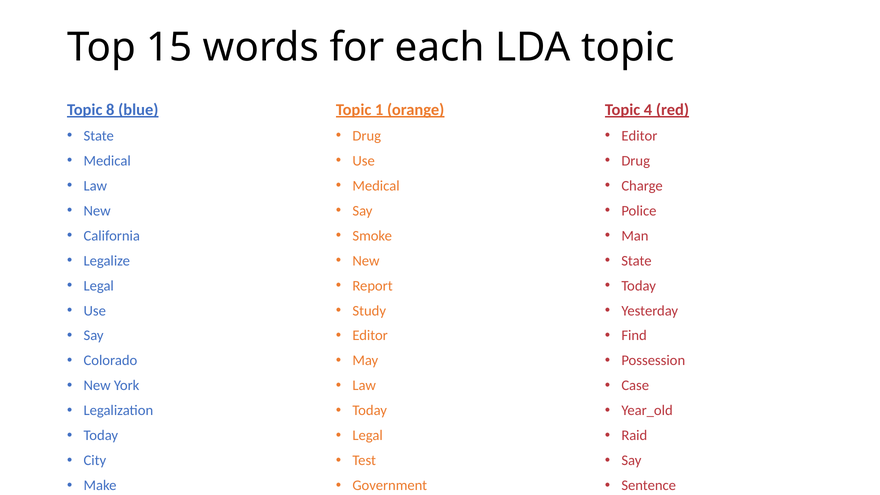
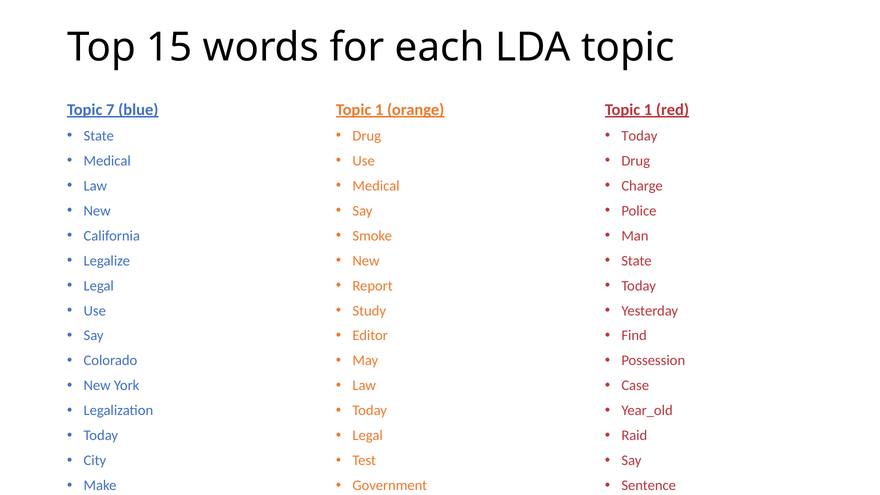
8: 8 -> 7
4 at (648, 110): 4 -> 1
Editor at (639, 136): Editor -> Today
